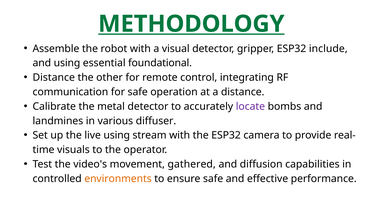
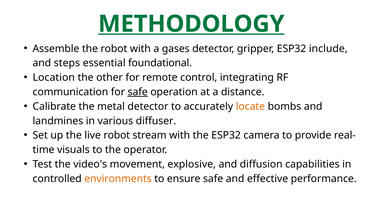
visual: visual -> gases
and using: using -> steps
Distance at (54, 78): Distance -> Location
safe at (138, 92) underline: none -> present
locate colour: purple -> orange
live using: using -> robot
gathered: gathered -> explosive
